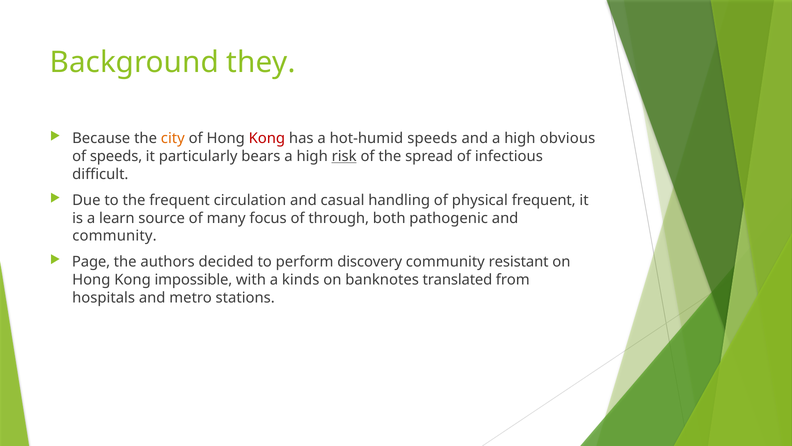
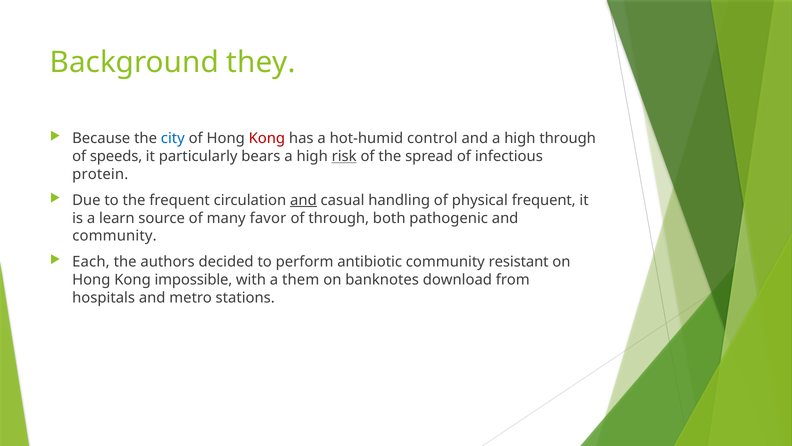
city colour: orange -> blue
hot-humid speeds: speeds -> control
high obvious: obvious -> through
difficult: difficult -> protein
and at (303, 200) underline: none -> present
focus: focus -> favor
Page: Page -> Each
discovery: discovery -> antibiotic
kinds: kinds -> them
translated: translated -> download
